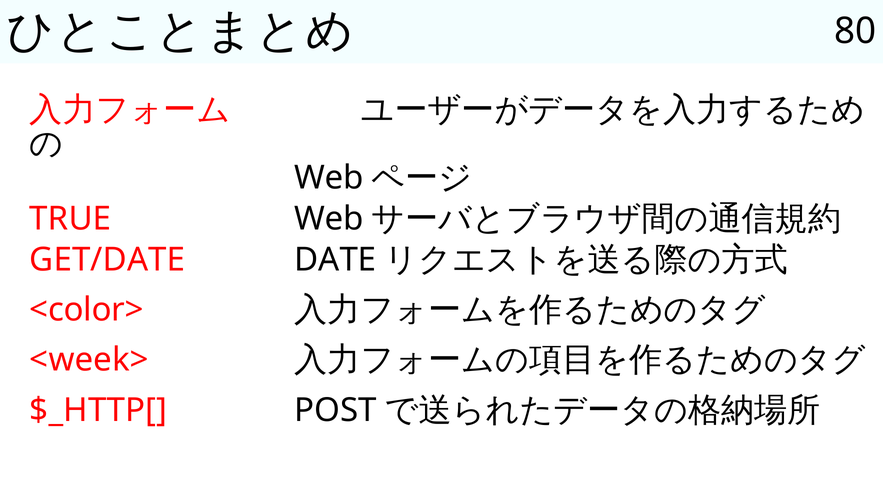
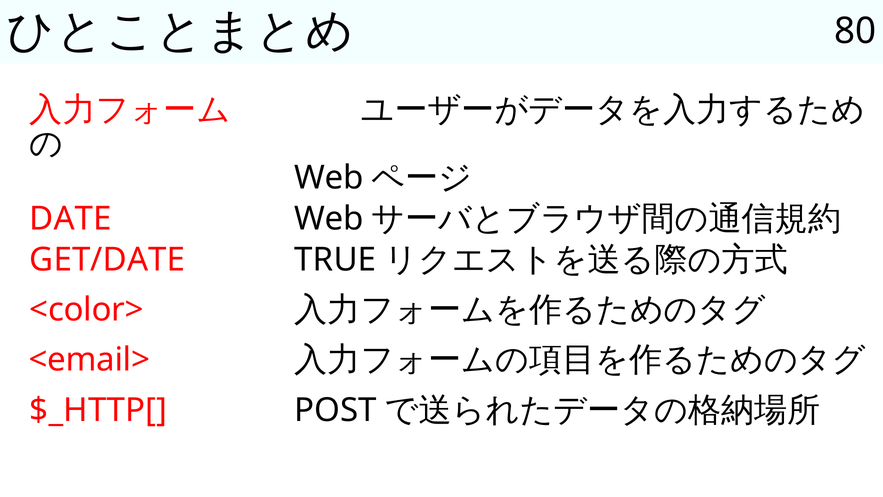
TRUE: TRUE -> DATE
DATE: DATE -> TRUE
<week>: <week> -> <email>
